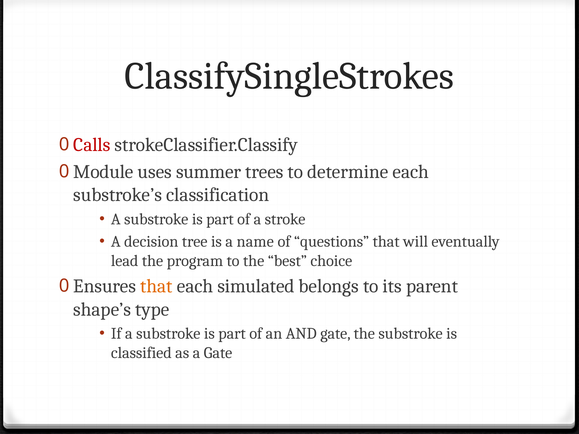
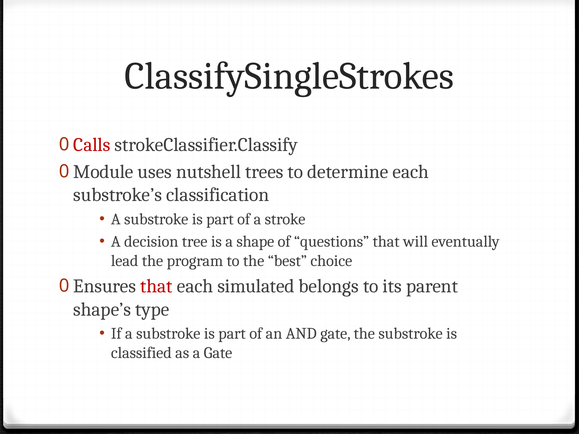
summer: summer -> nutshell
name: name -> shape
that at (156, 286) colour: orange -> red
